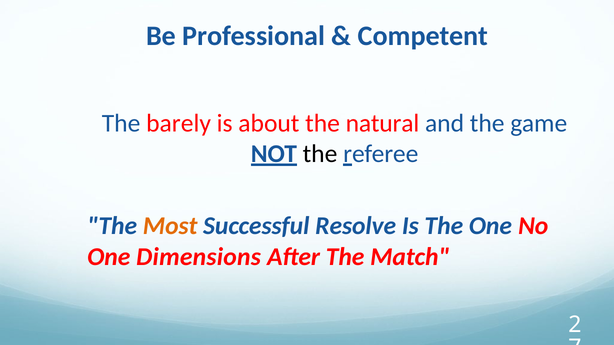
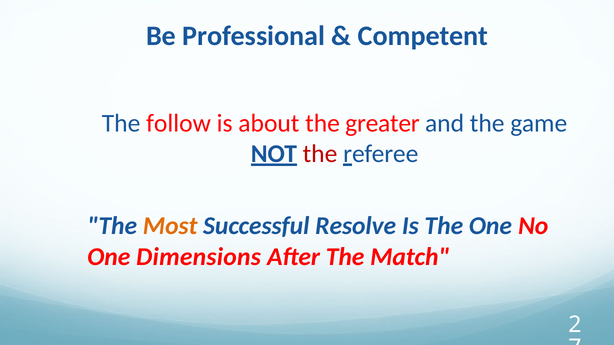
barely: barely -> follow
natural: natural -> greater
the at (320, 154) colour: black -> red
